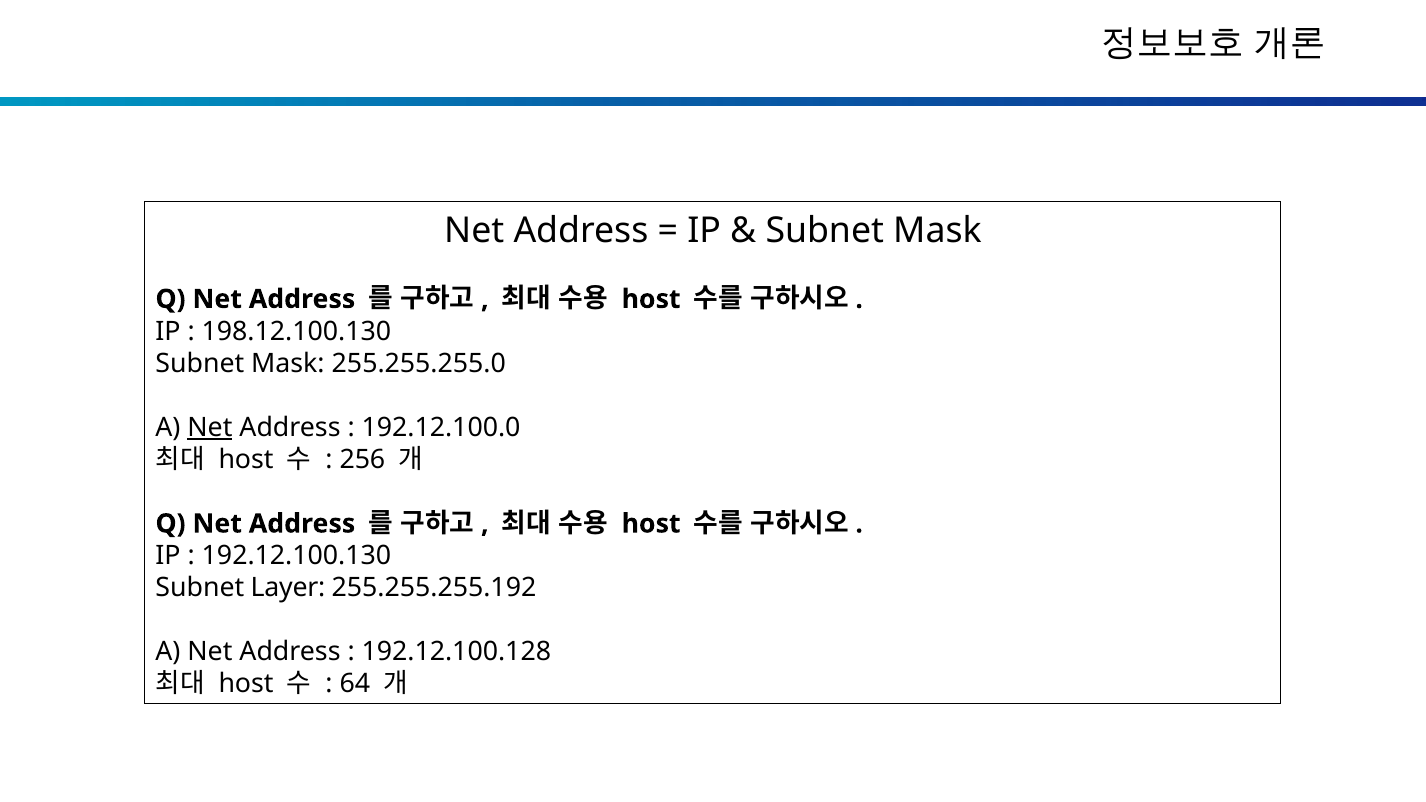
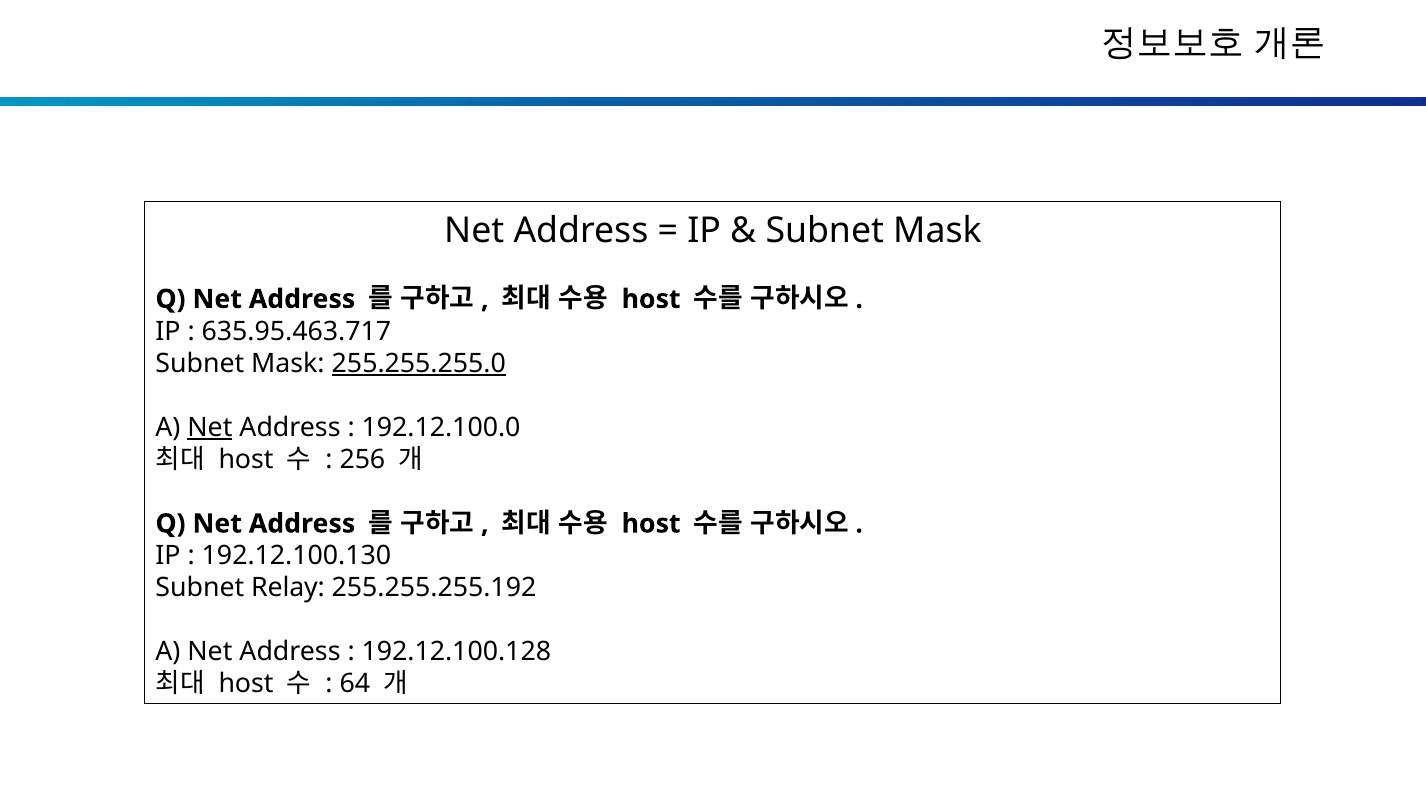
198.12.100.130: 198.12.100.130 -> 635.95.463.717
255.255.255.0 underline: none -> present
Layer: Layer -> Relay
